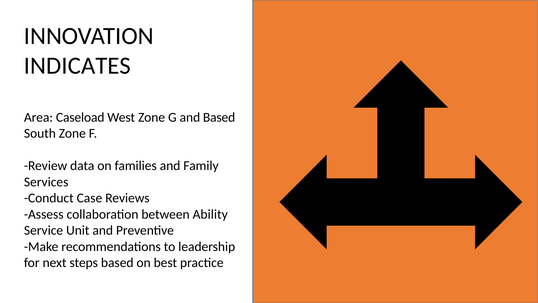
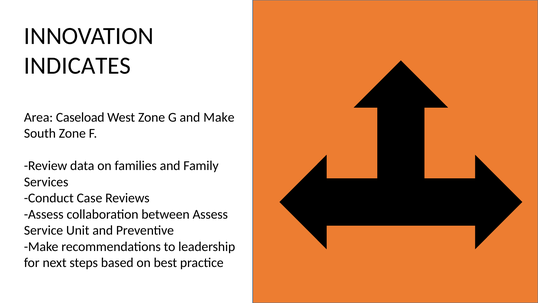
and Based: Based -> Make
between Ability: Ability -> Assess
